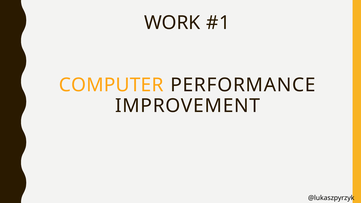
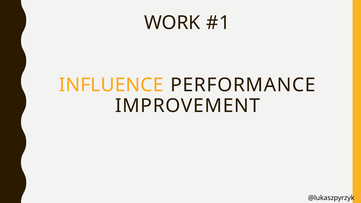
COMPUTER: COMPUTER -> INFLUENCE
